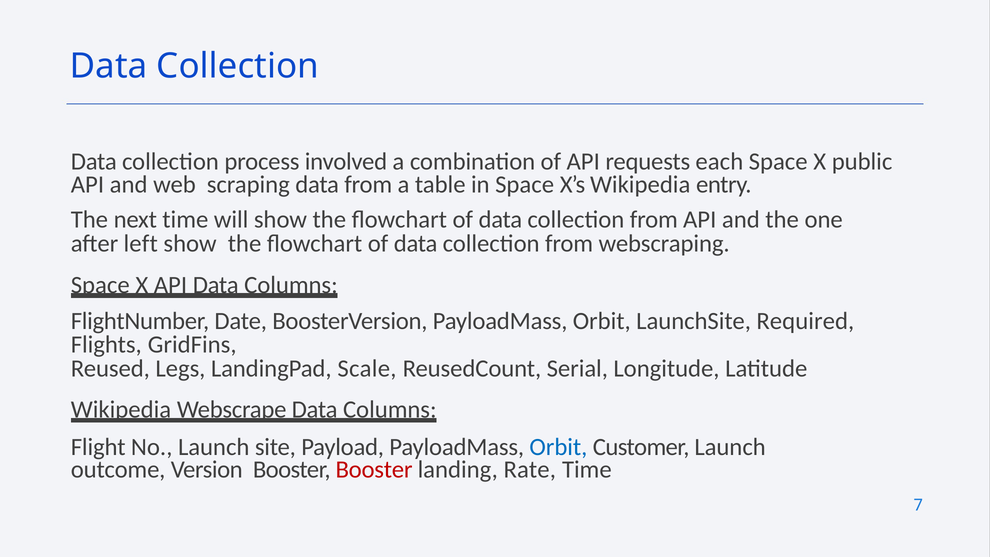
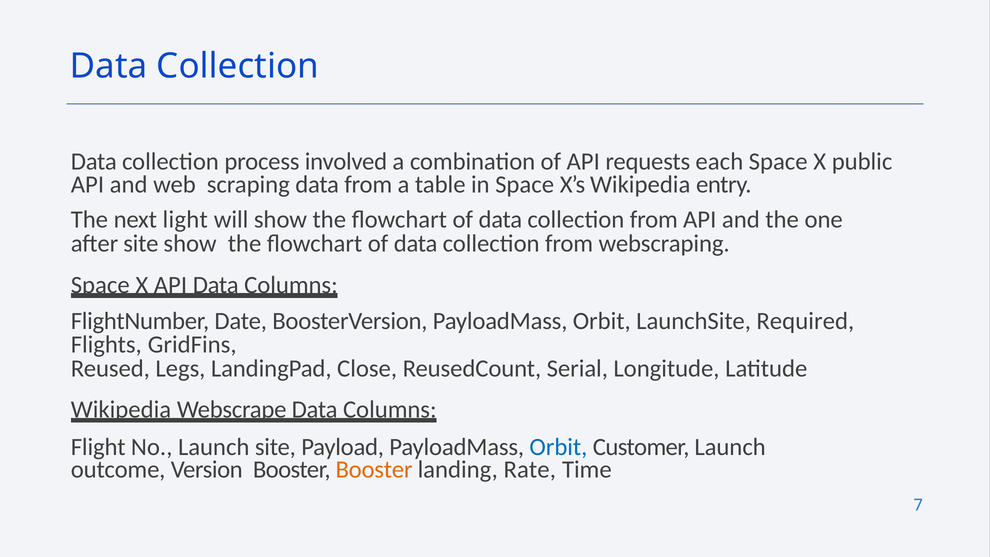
next time: time -> light
after left: left -> site
Scale: Scale -> Close
Booster at (374, 470) colour: red -> orange
